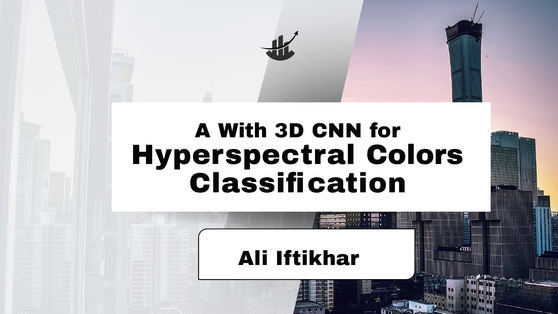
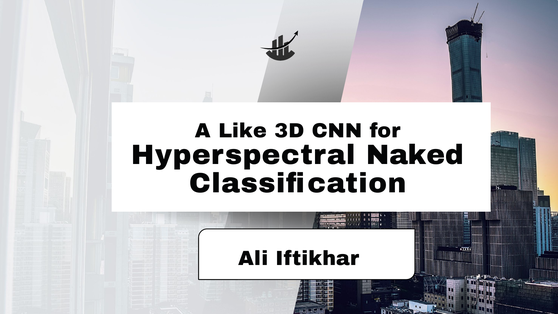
With: With -> Like
Colors: Colors -> Naked
